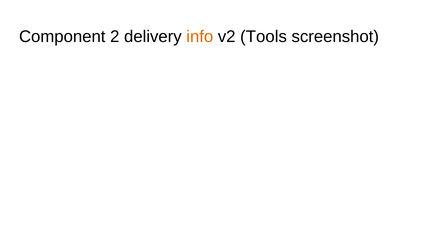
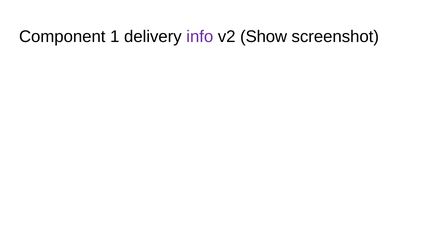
2: 2 -> 1
info colour: orange -> purple
Tools: Tools -> Show
